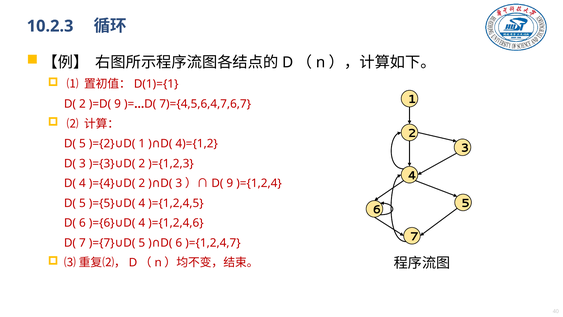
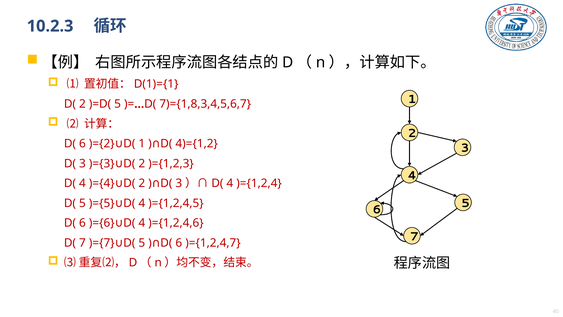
)=D( 9: 9 -> 5
7)={4,5,6,4,7,6,7: 7)={4,5,6,4,7,6,7 -> 7)={1,8,3,4,5,6,7
5 at (82, 144): 5 -> 6
9 at (230, 183): 9 -> 4
